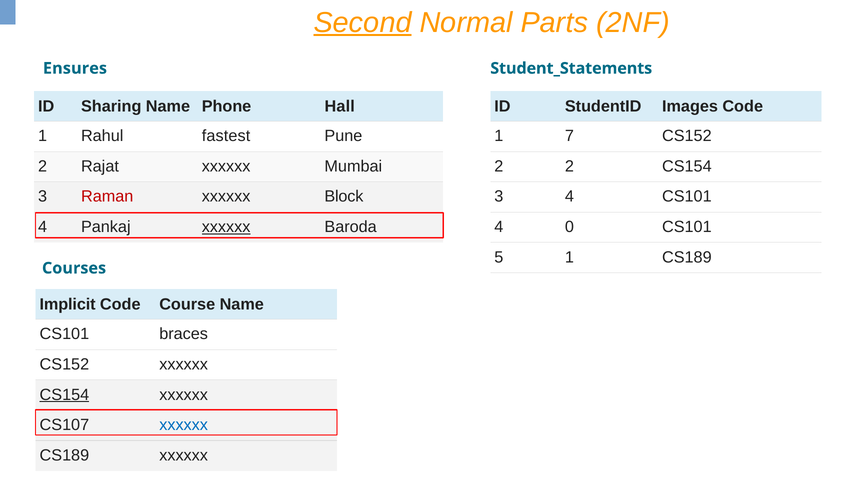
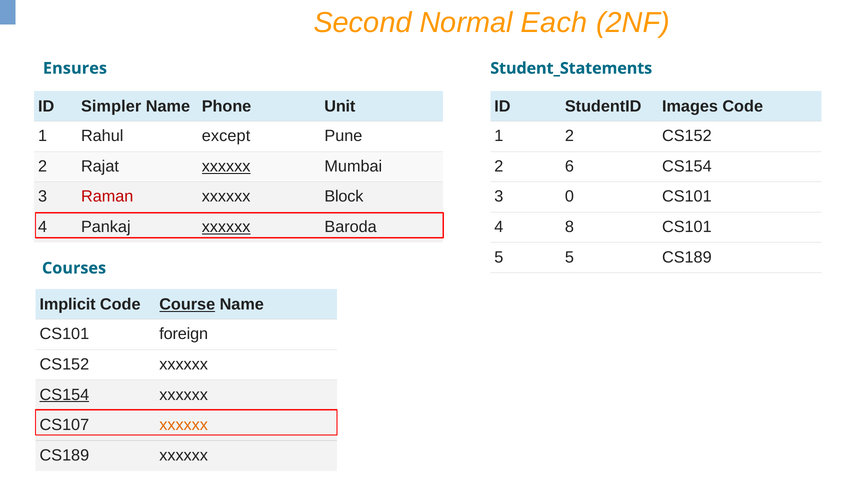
Second underline: present -> none
Parts: Parts -> Each
Sharing: Sharing -> Simpler
Hall: Hall -> Unit
fastest: fastest -> except
1 7: 7 -> 2
xxxxxx at (226, 166) underline: none -> present
2 2: 2 -> 6
3 4: 4 -> 0
0: 0 -> 8
5 1: 1 -> 5
Course underline: none -> present
braces: braces -> foreign
xxxxxx at (184, 425) colour: blue -> orange
